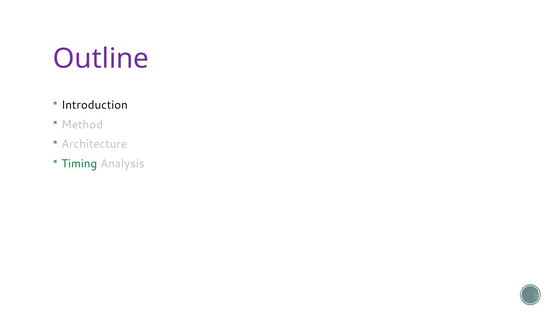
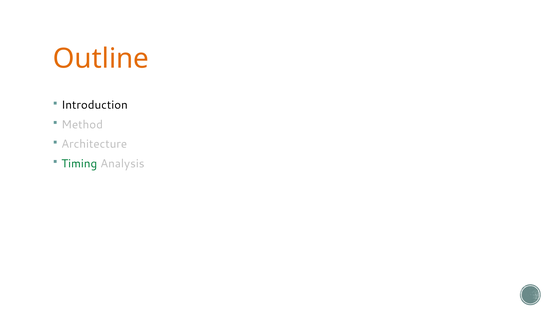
Outline colour: purple -> orange
